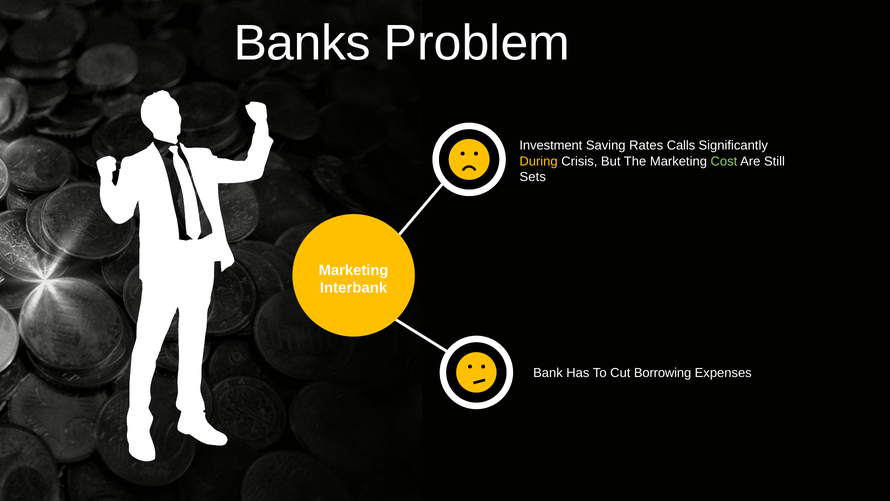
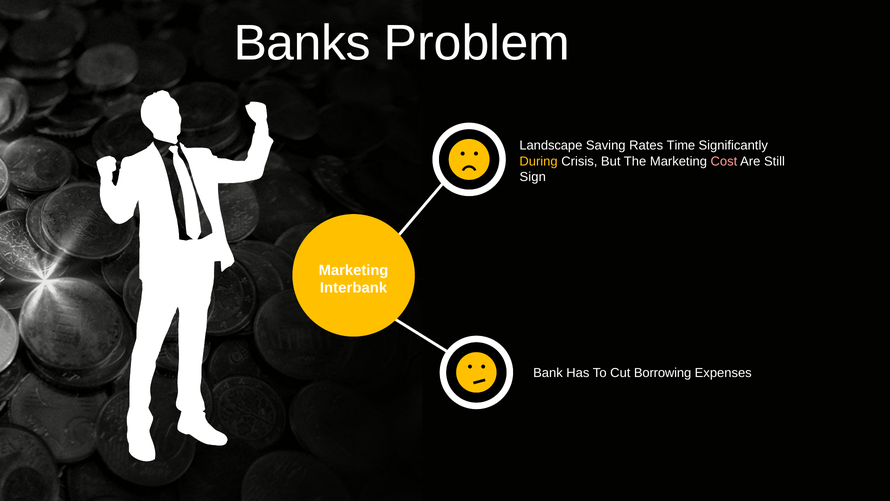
Investment: Investment -> Landscape
Calls: Calls -> Time
Cost colour: light green -> pink
Sets: Sets -> Sign
